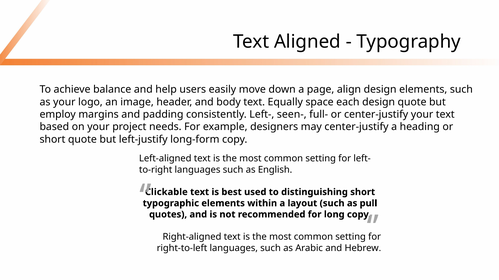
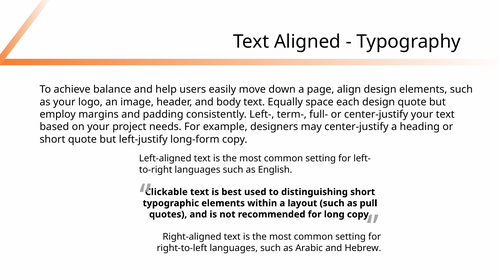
seen-: seen- -> term-
